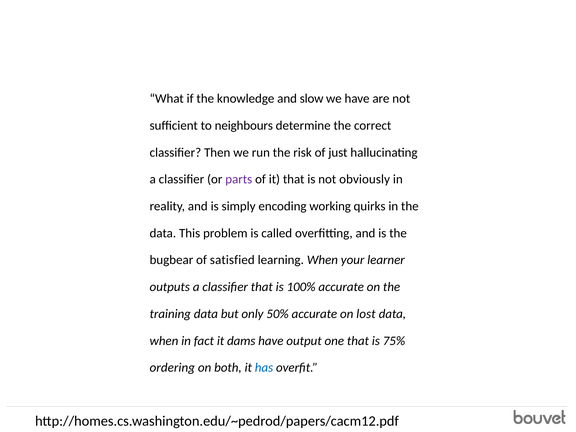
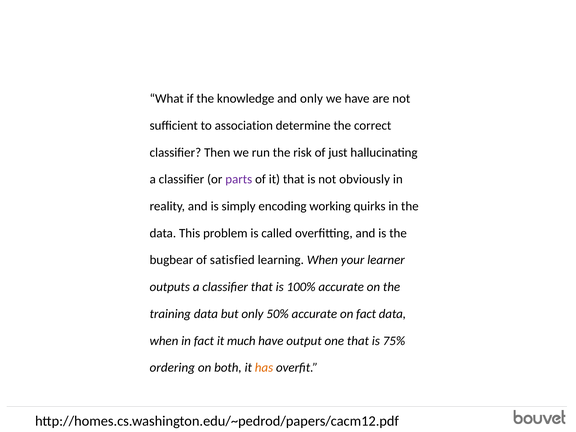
and slow: slow -> only
neighbours: neighbours -> association
on lost: lost -> fact
dams: dams -> much
has colour: blue -> orange
